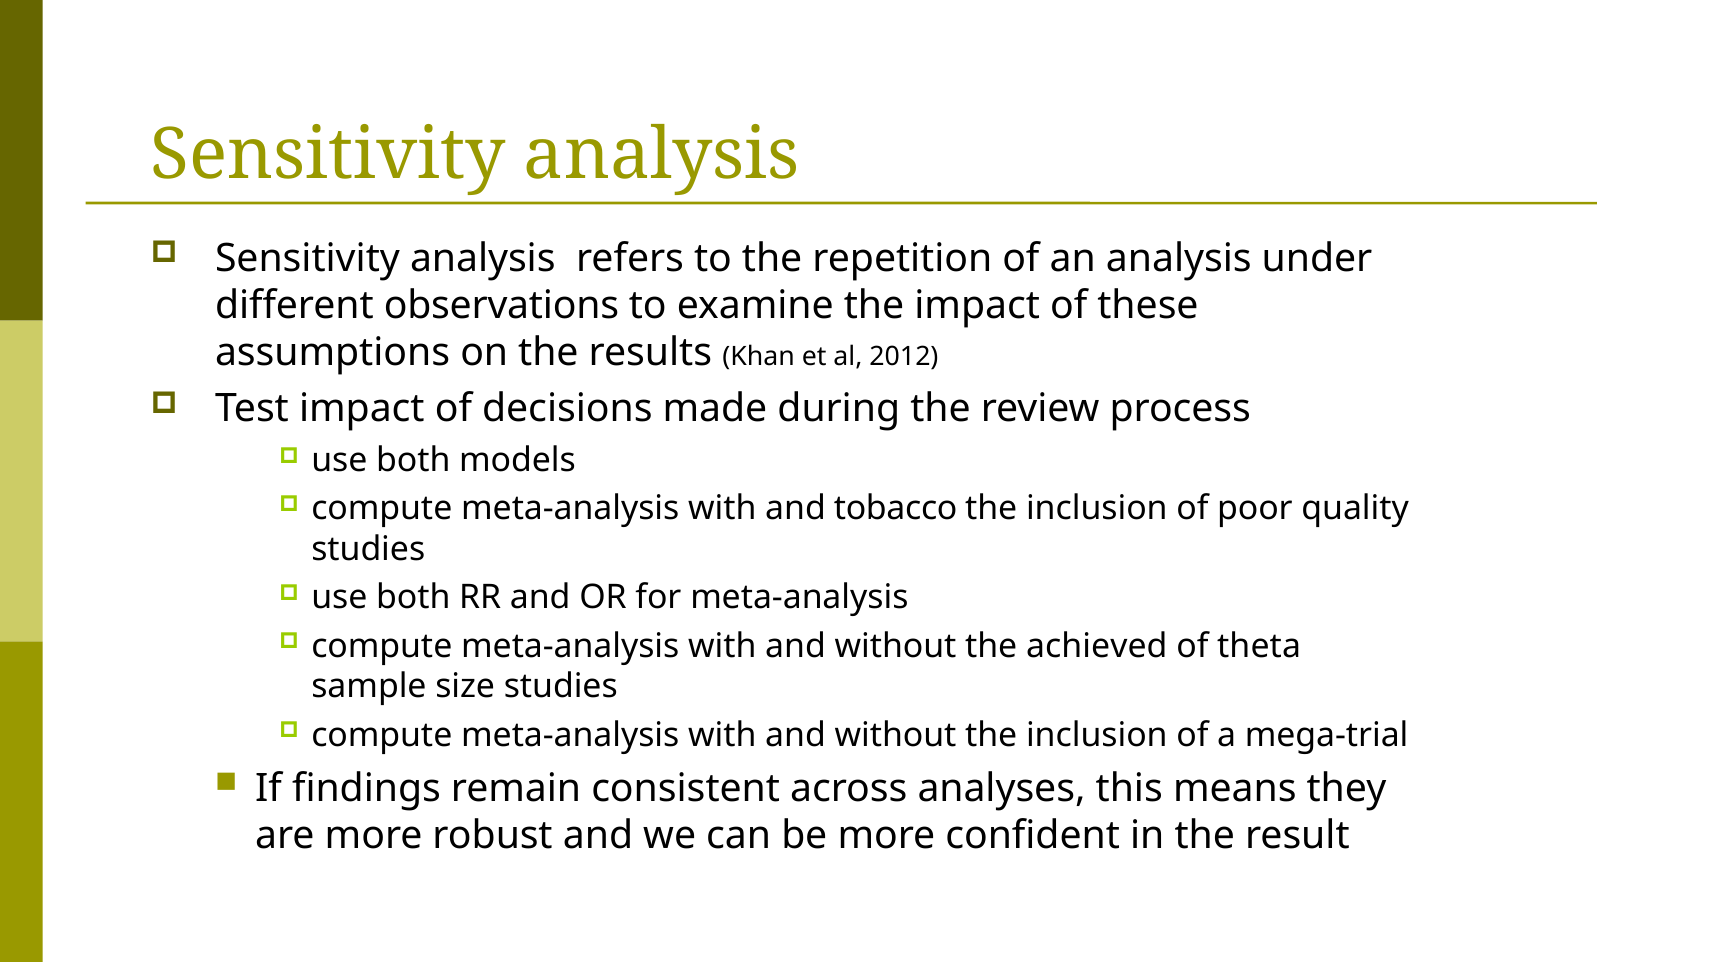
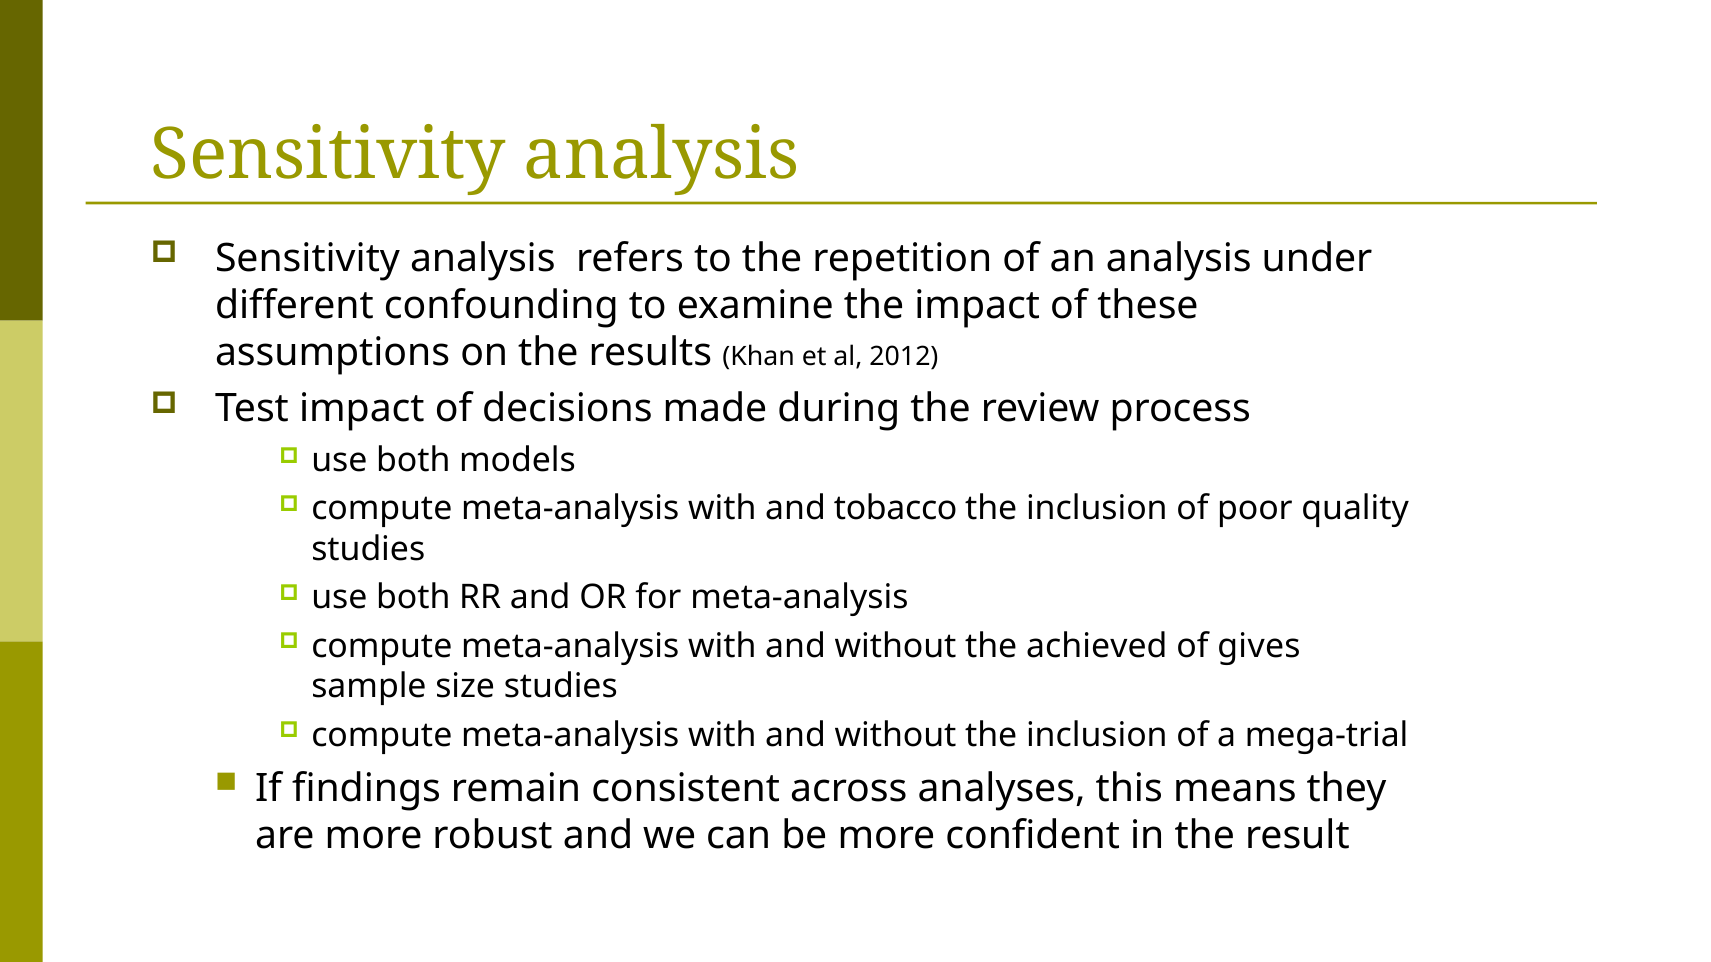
observations: observations -> confounding
theta: theta -> gives
